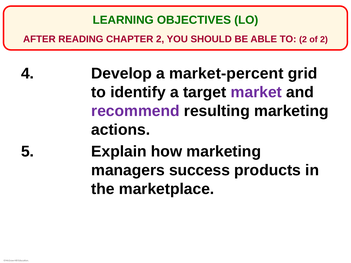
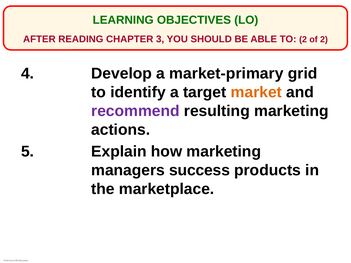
CHAPTER 2: 2 -> 3
market-percent: market-percent -> market-primary
market colour: purple -> orange
